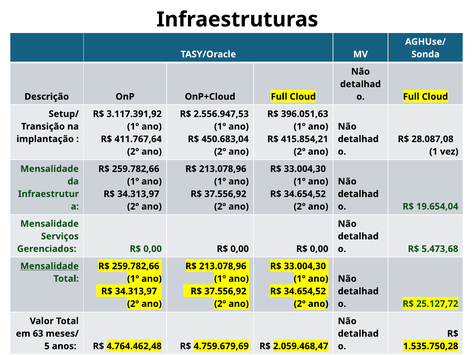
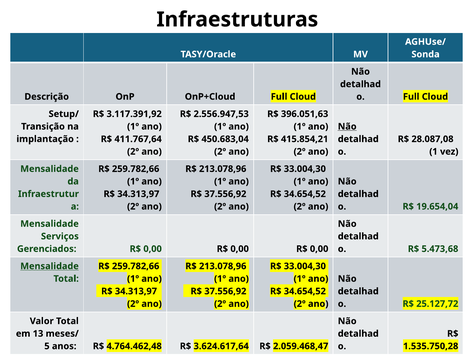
Não at (347, 126) underline: none -> present
63: 63 -> 13
4.759.679,69: 4.759.679,69 -> 3.624.617,64
